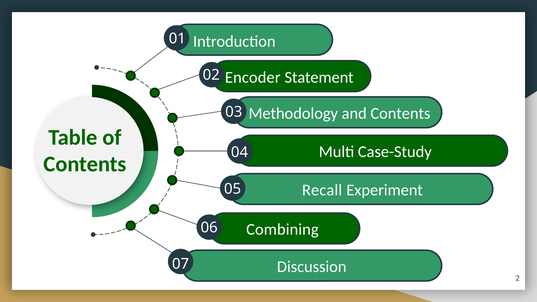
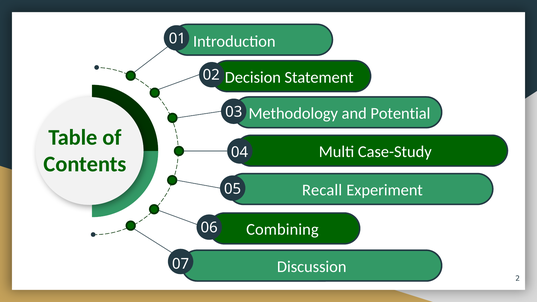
Encoder: Encoder -> Decision
and Contents: Contents -> Potential
